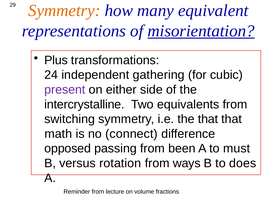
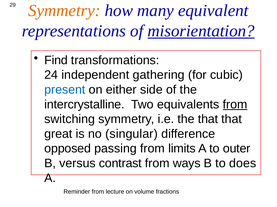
Plus: Plus -> Find
present colour: purple -> blue
from at (235, 105) underline: none -> present
math: math -> great
connect: connect -> singular
been: been -> limits
must: must -> outer
rotation: rotation -> contrast
